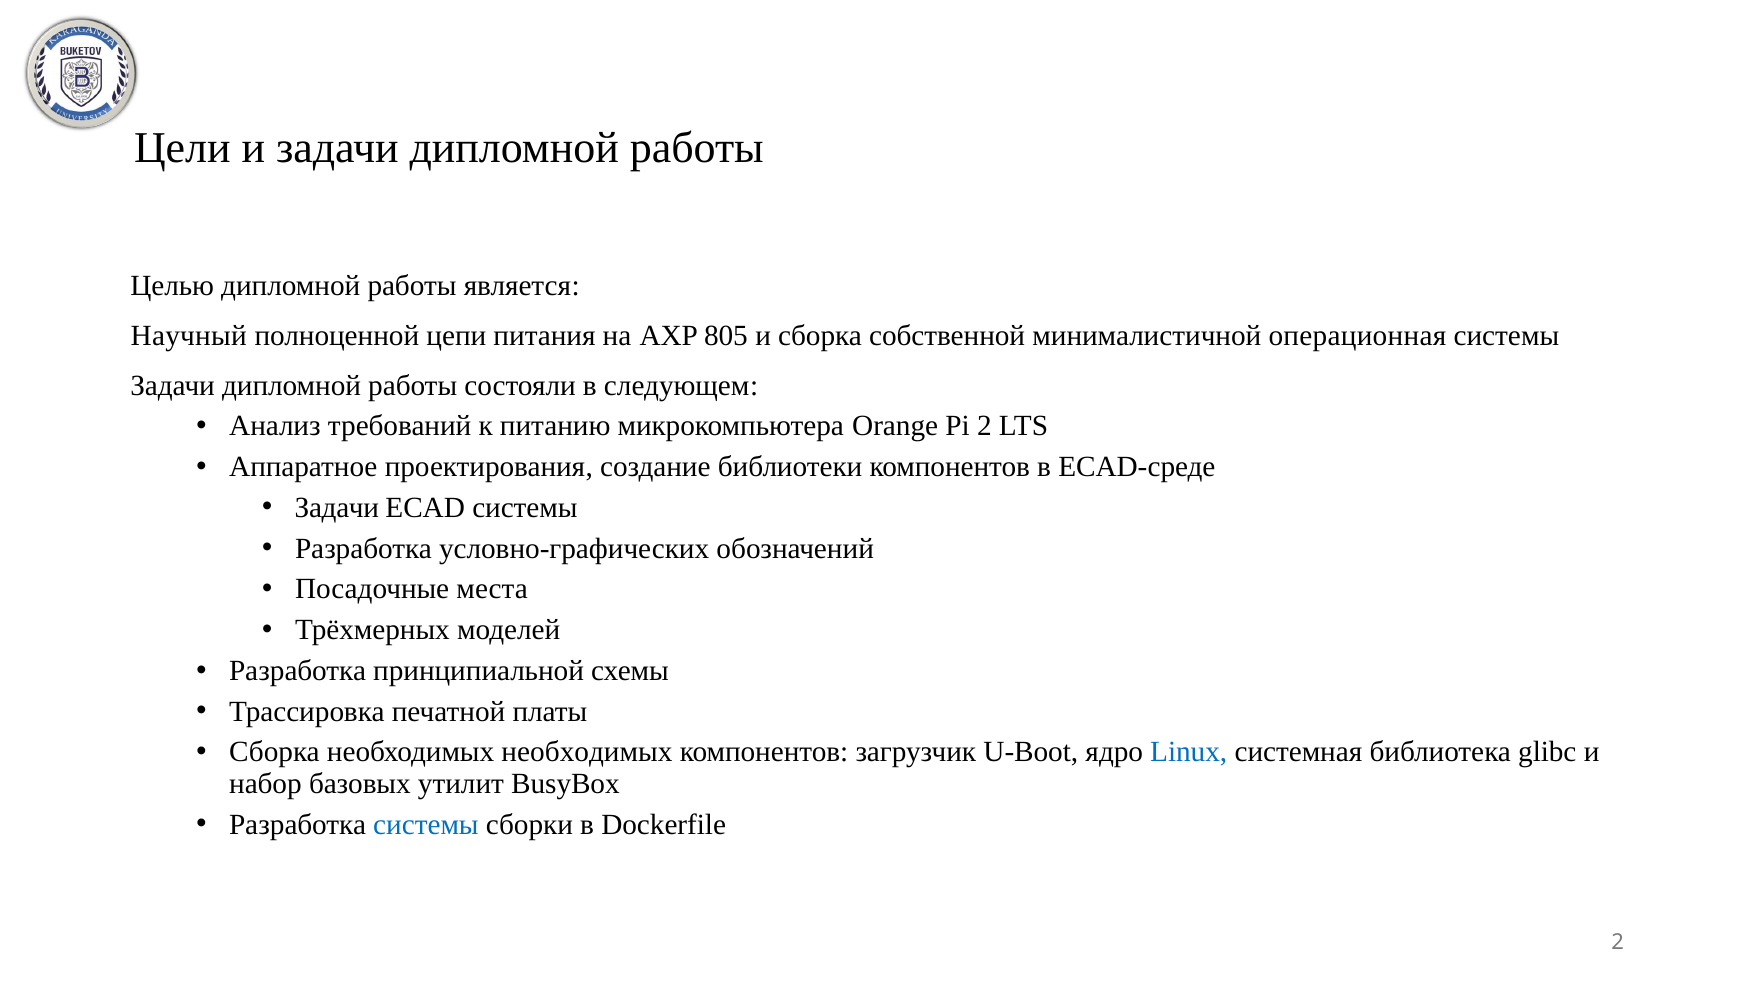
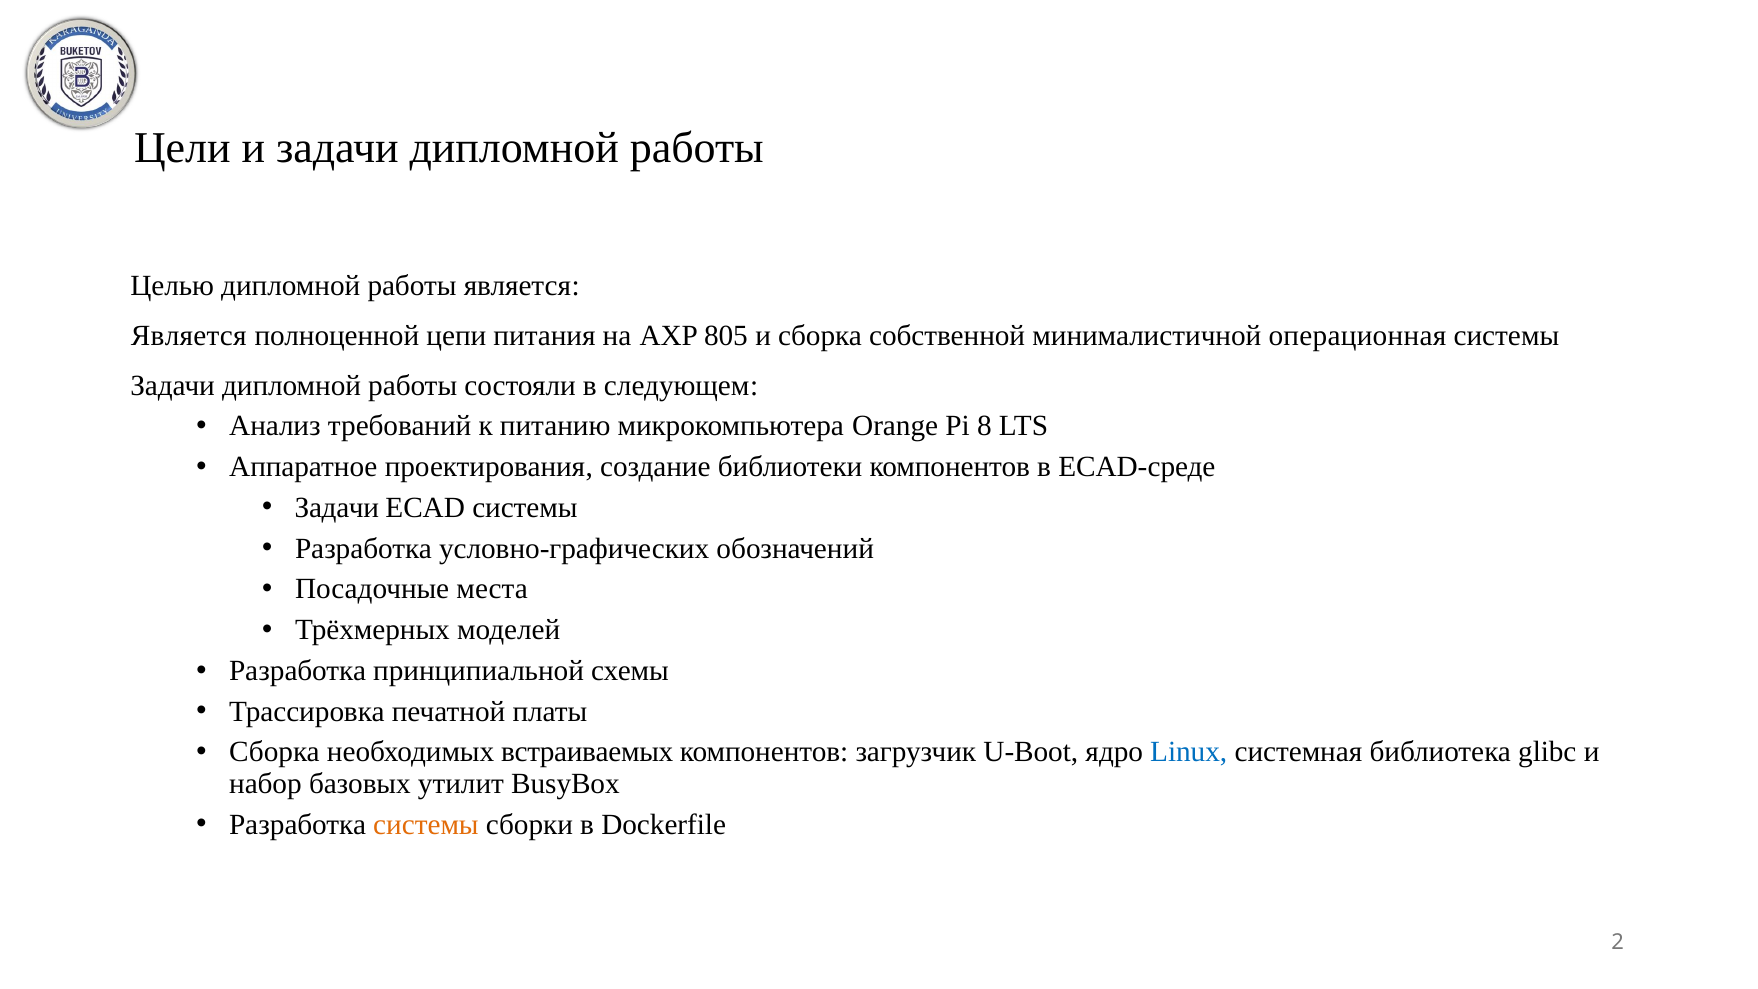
Научный at (189, 335): Научный -> Является
Pi 2: 2 -> 8
необходимых необходимых: необходимых -> встраиваемых
системы at (426, 824) colour: blue -> orange
